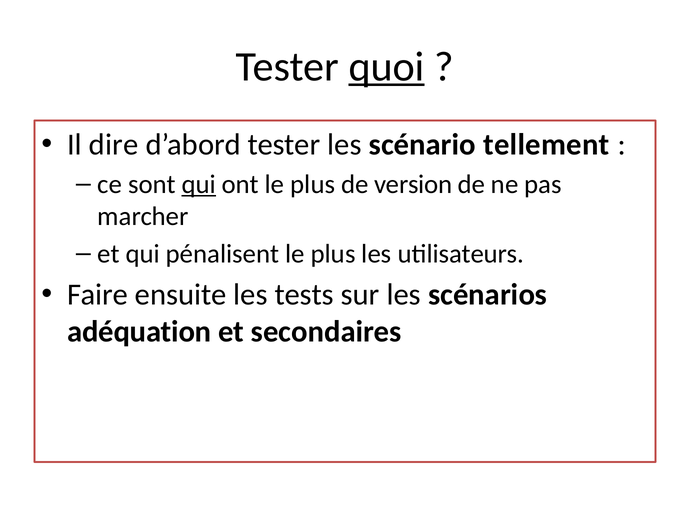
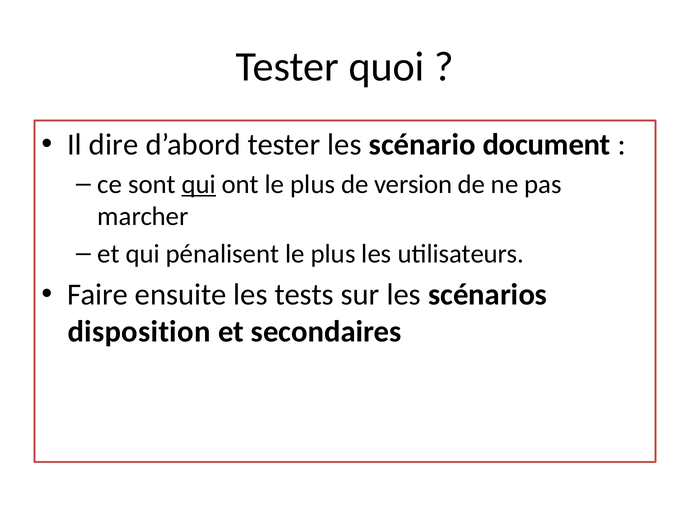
quoi underline: present -> none
tellement: tellement -> document
adéquation: adéquation -> disposition
